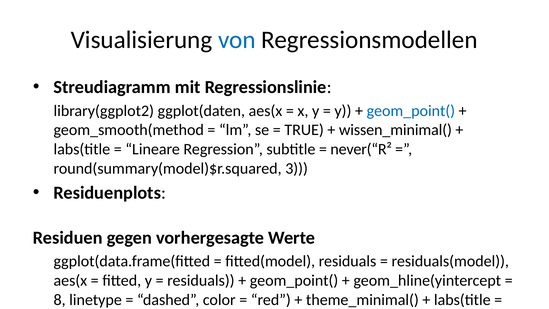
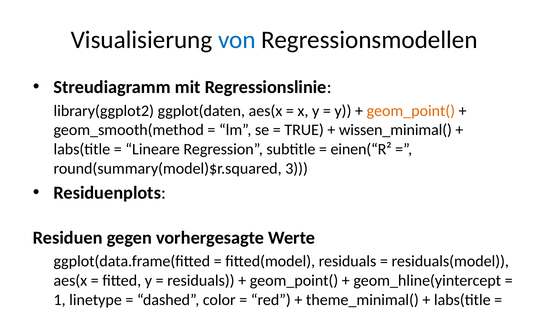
geom_point( at (411, 111) colour: blue -> orange
never(“R²: never(“R² -> einen(“R²
8: 8 -> 1
